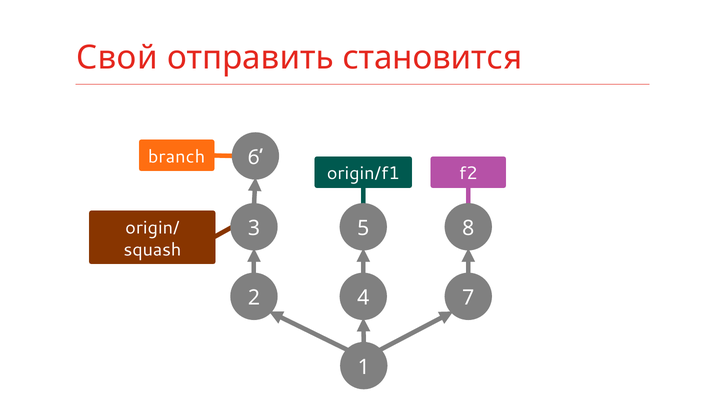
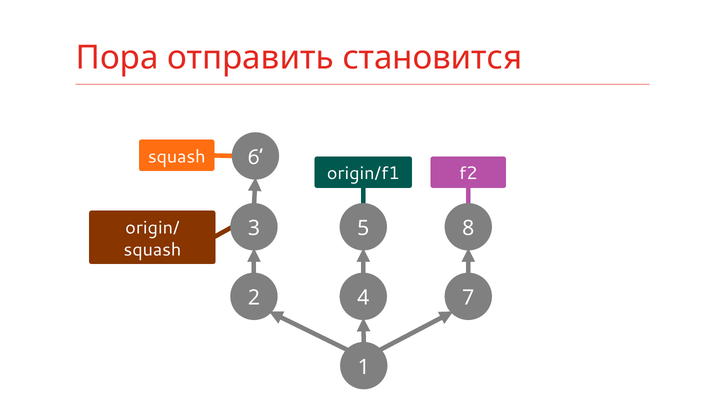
Свой: Свой -> Пора
branch at (177, 157): branch -> squash
